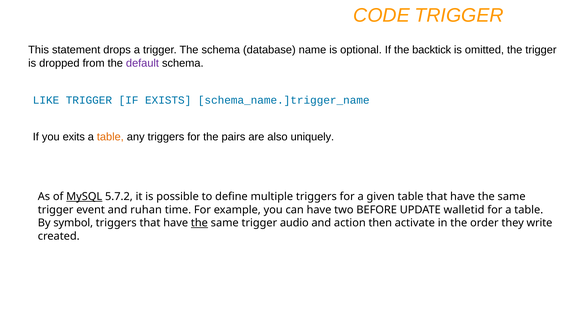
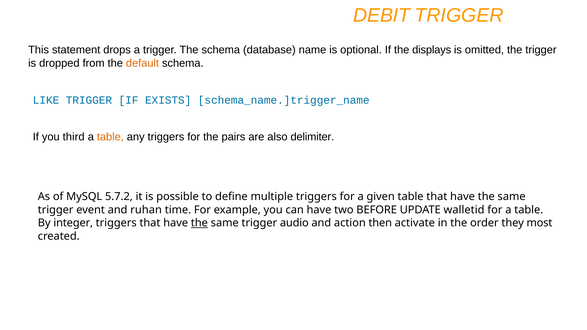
CODE: CODE -> DEBIT
backtick: backtick -> displays
default colour: purple -> orange
exits: exits -> third
uniquely: uniquely -> delimiter
MySQL underline: present -> none
symbol: symbol -> integer
write: write -> most
